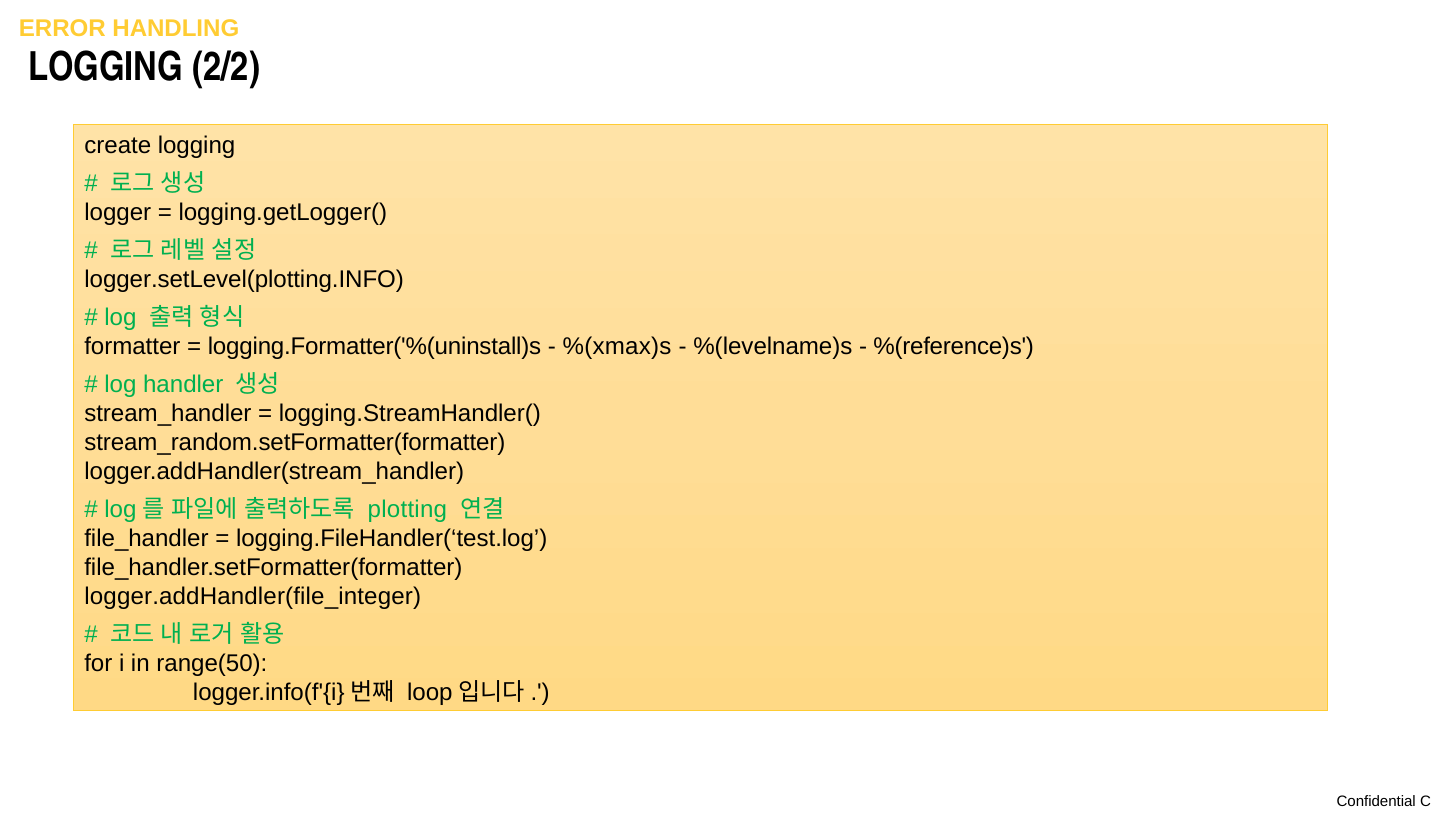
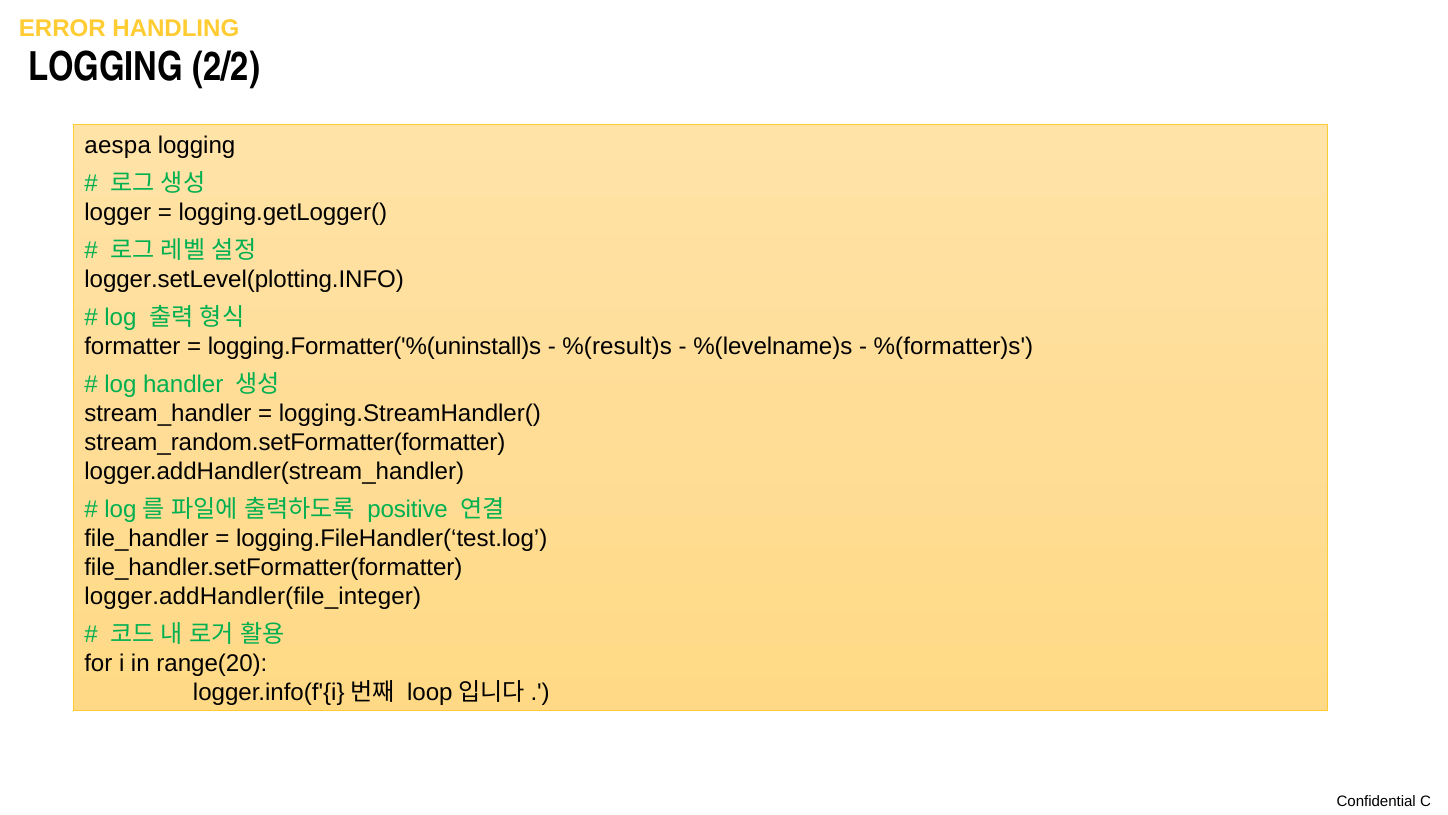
create: create -> aespa
%(xmax)s: %(xmax)s -> %(result)s
%(reference)s: %(reference)s -> %(formatter)s
plotting: plotting -> positive
range(50: range(50 -> range(20
